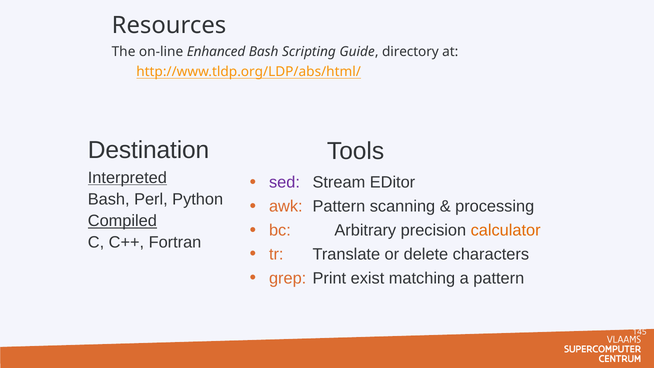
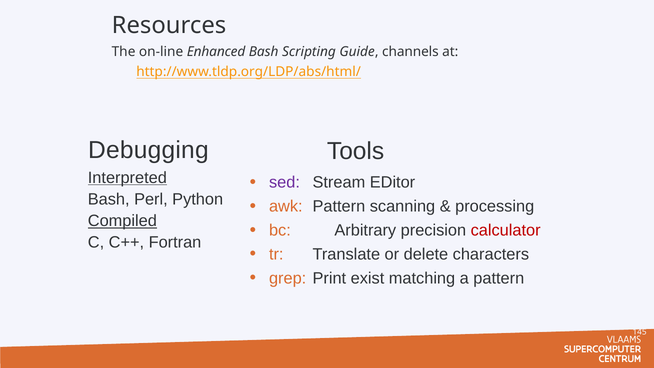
directory: directory -> channels
Destination: Destination -> Debugging
calculator colour: orange -> red
